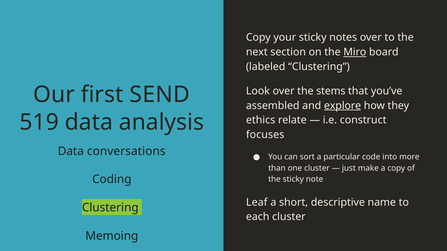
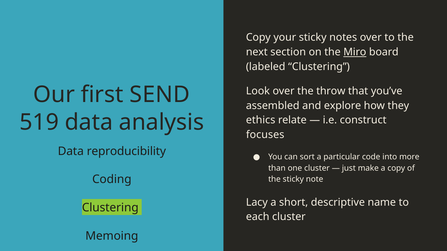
stems: stems -> throw
explore underline: present -> none
conversations: conversations -> reproducibility
Leaf: Leaf -> Lacy
